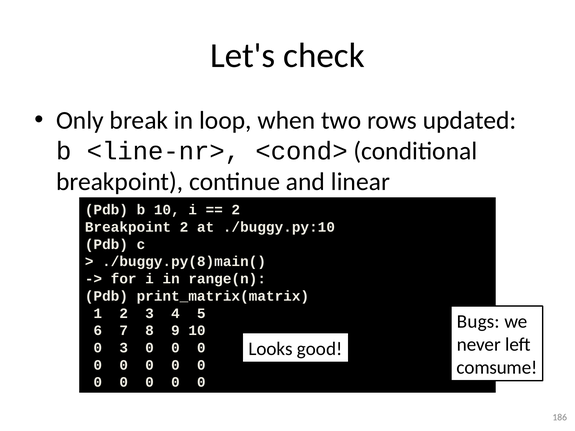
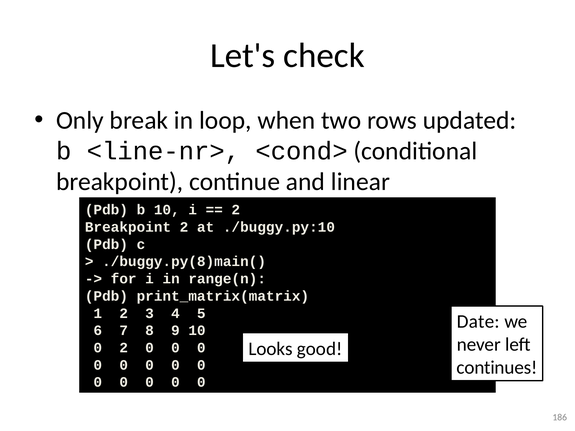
Bugs: Bugs -> Date
0 3: 3 -> 2
comsume: comsume -> continues
